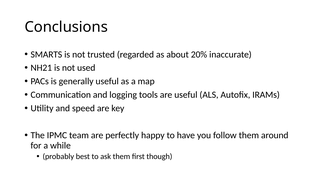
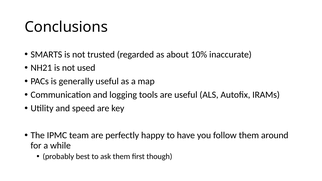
20%: 20% -> 10%
